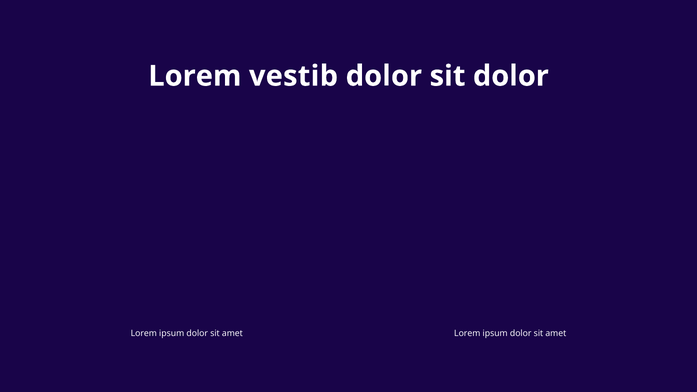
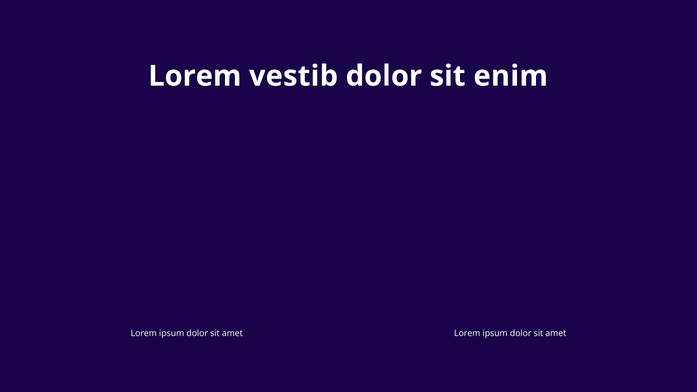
sit dolor: dolor -> enim
